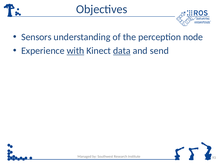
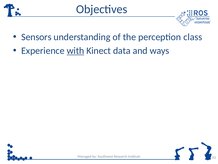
node: node -> class
data underline: present -> none
send: send -> ways
